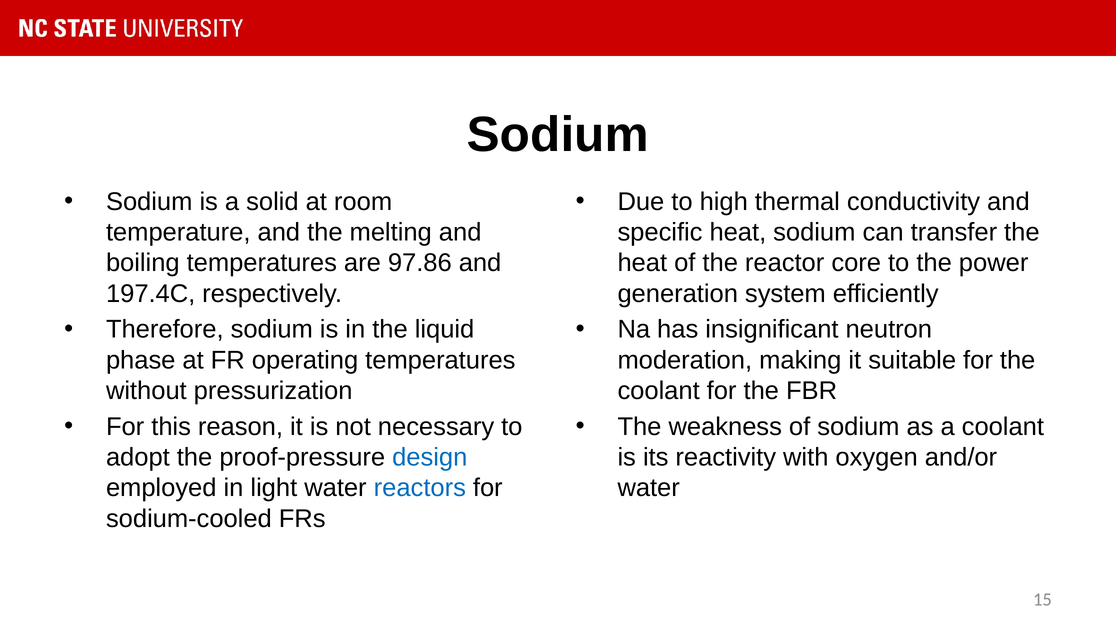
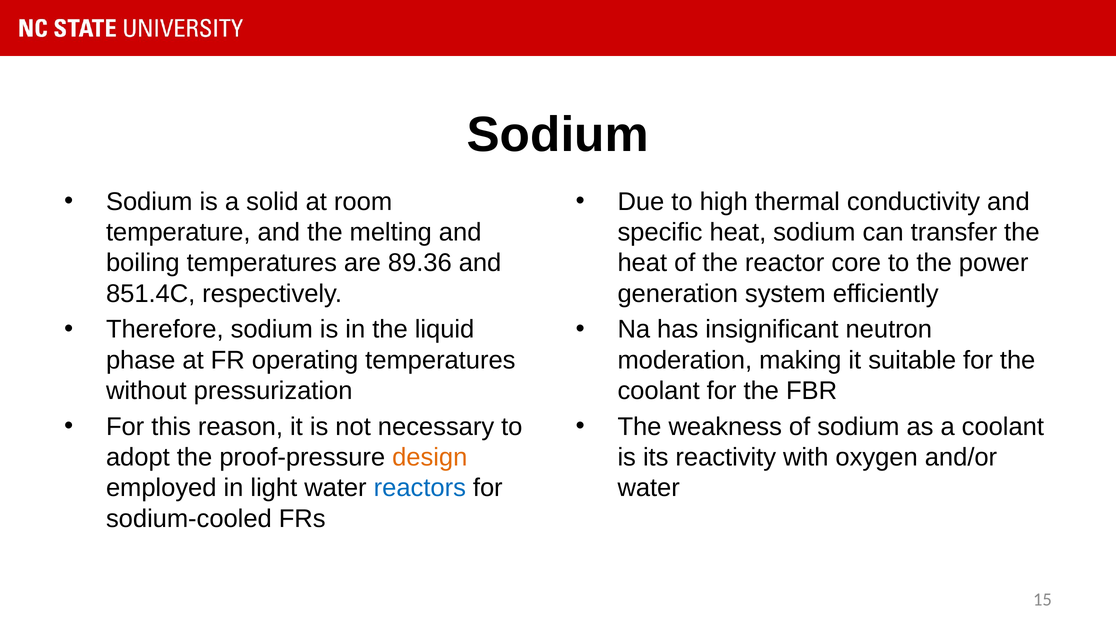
97.86: 97.86 -> 89.36
197.4C: 197.4C -> 851.4C
design colour: blue -> orange
